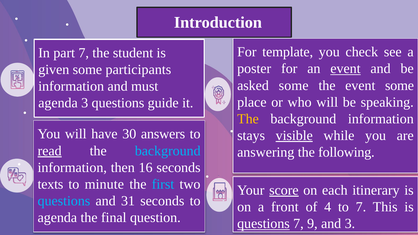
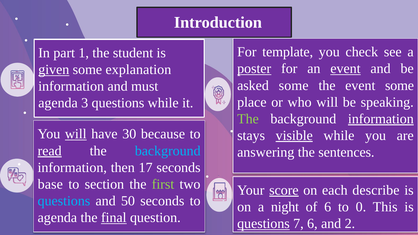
part 7: 7 -> 1
poster underline: none -> present
given underline: none -> present
participants: participants -> explanation
questions guide: guide -> while
The at (248, 119) colour: yellow -> light green
information at (381, 119) underline: none -> present
will at (76, 134) underline: none -> present
answers: answers -> because
following: following -> sentences
16: 16 -> 17
texts: texts -> base
minute: minute -> section
first colour: light blue -> light green
itinerary: itinerary -> describe
31: 31 -> 50
front: front -> night
of 4: 4 -> 6
to 7: 7 -> 0
final underline: none -> present
7 9: 9 -> 6
and 3: 3 -> 2
